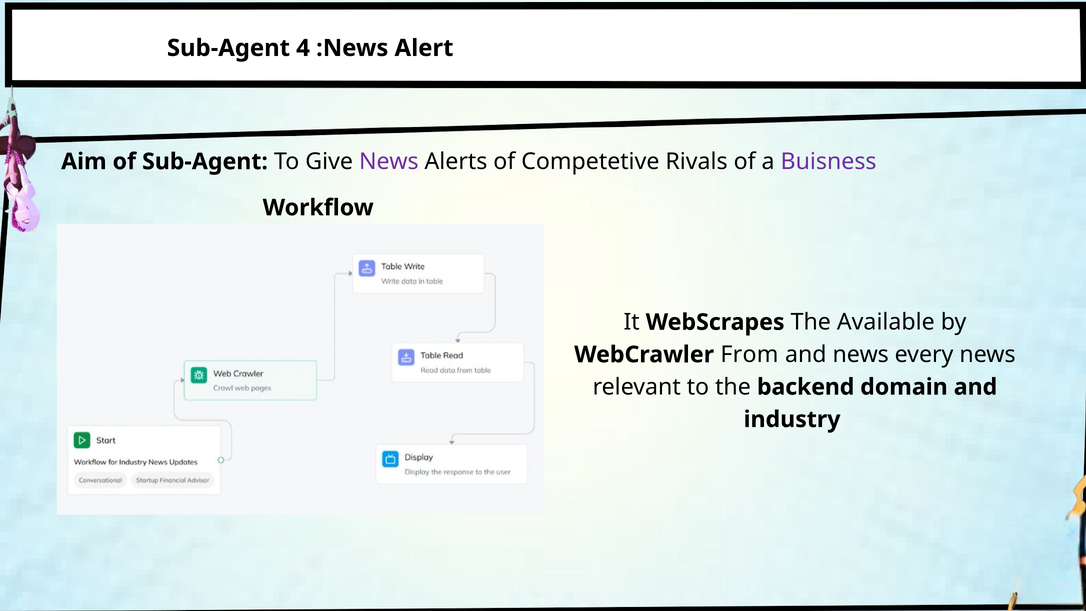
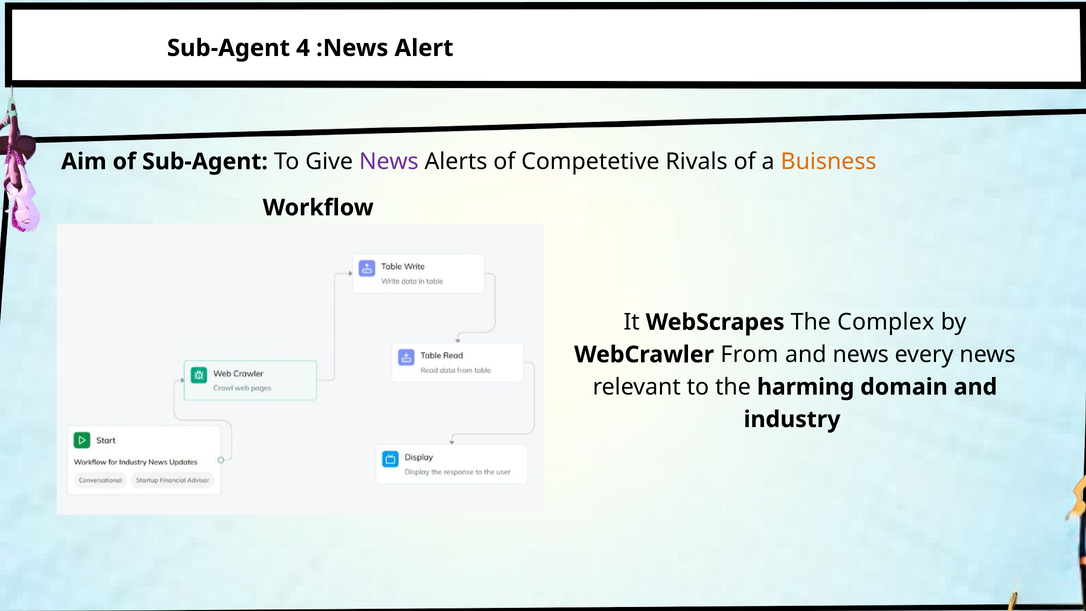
Buisness colour: purple -> orange
Available: Available -> Complex
backend: backend -> harming
